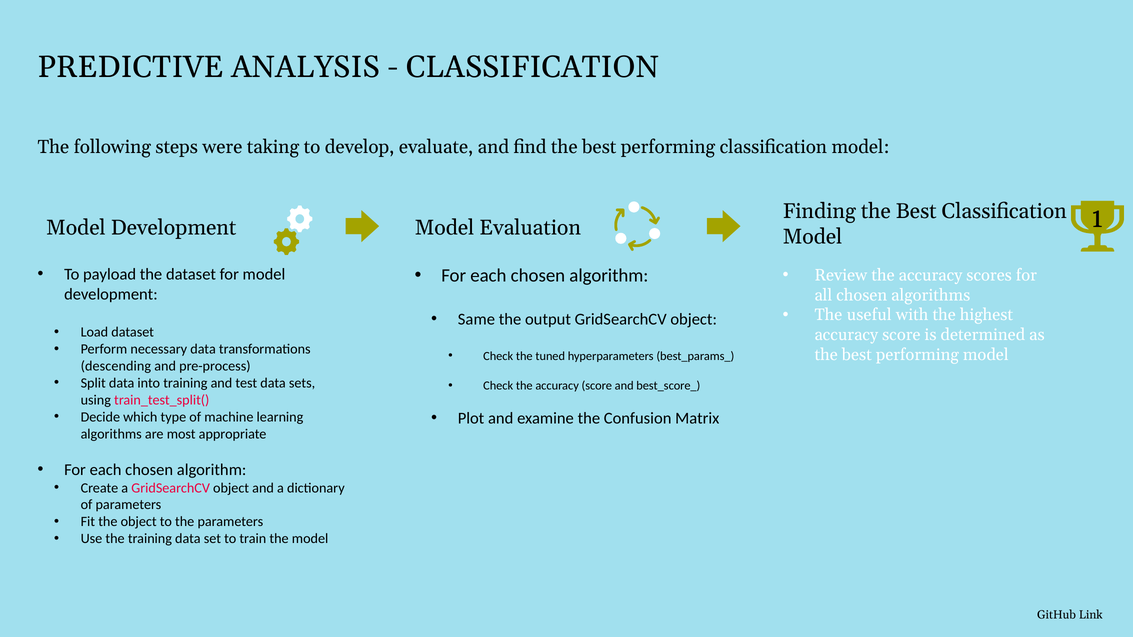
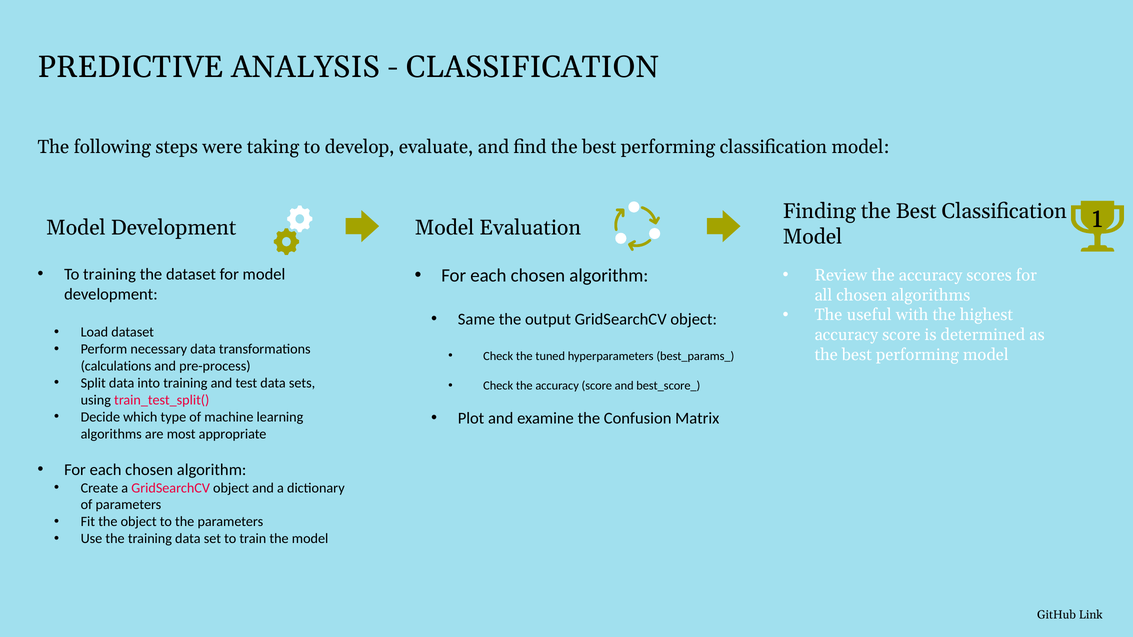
To payload: payload -> training
descending: descending -> calculations
